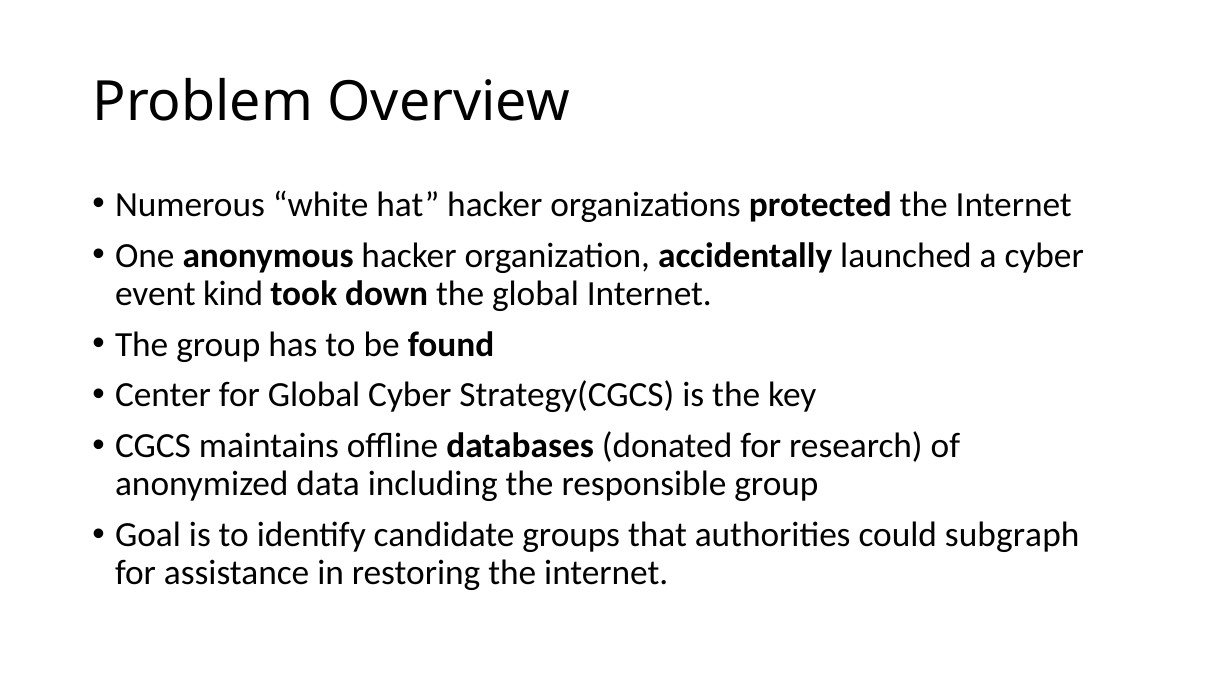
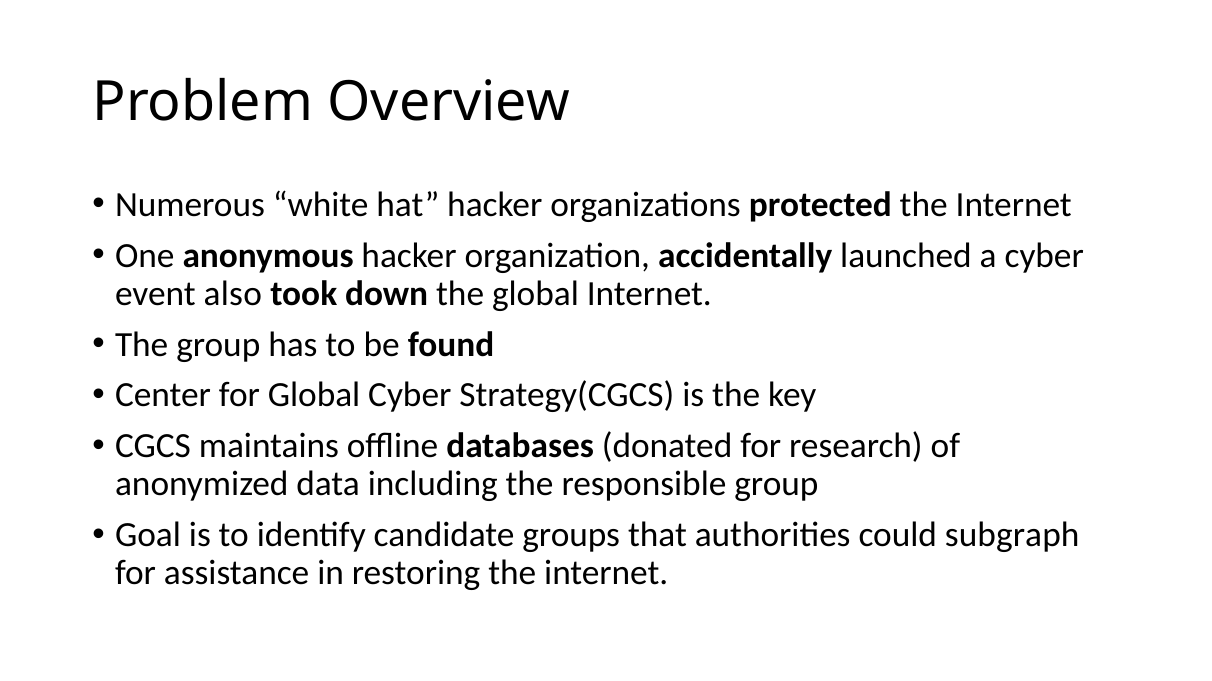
kind: kind -> also
